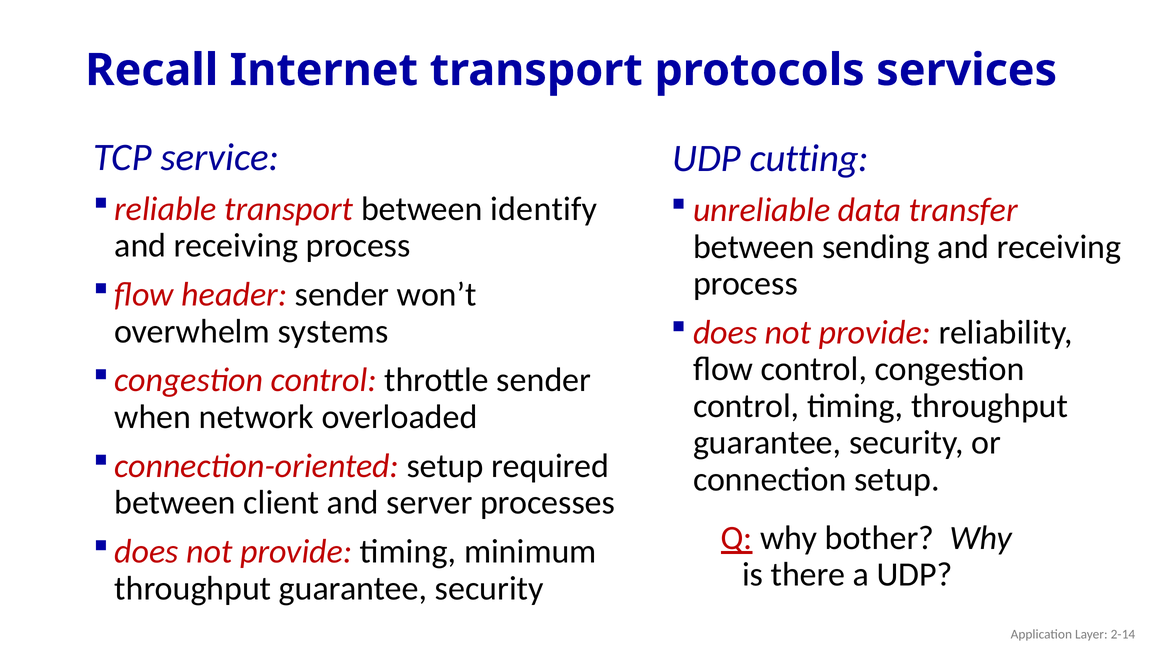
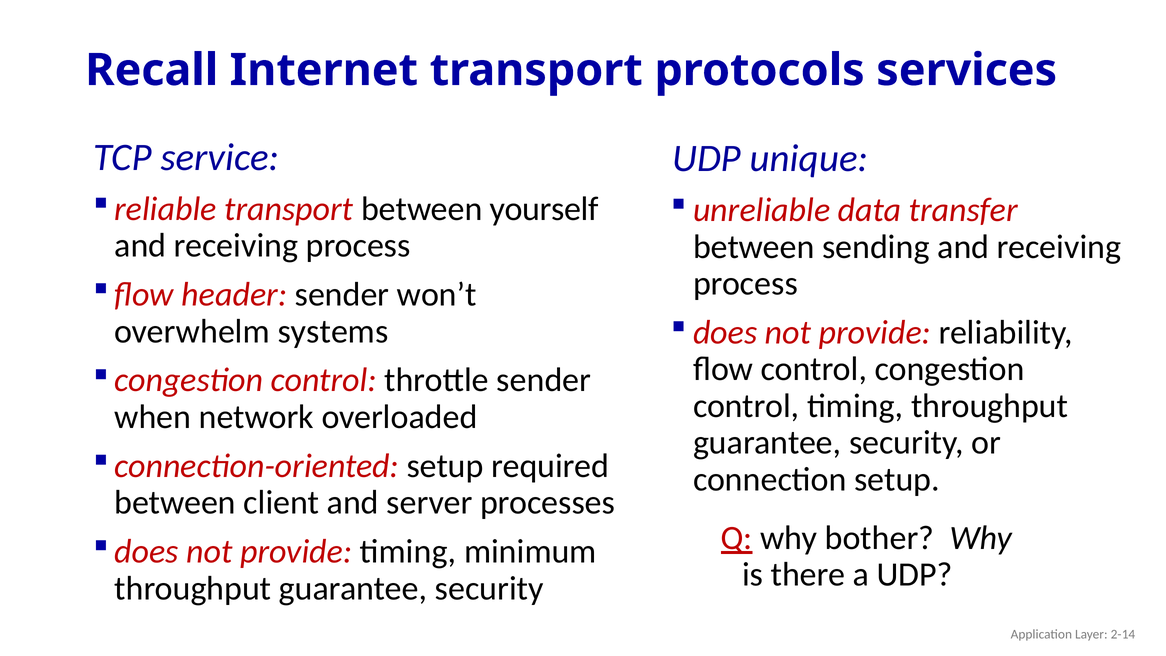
cutting: cutting -> unique
identify: identify -> yourself
